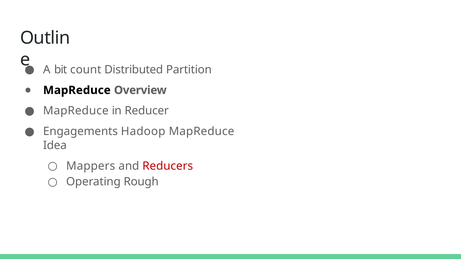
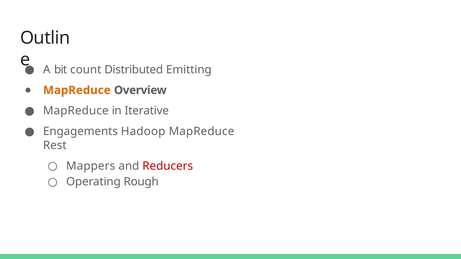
Partition: Partition -> Emitting
MapReduce at (77, 90) colour: black -> orange
Reducer: Reducer -> Iterative
Idea: Idea -> Rest
